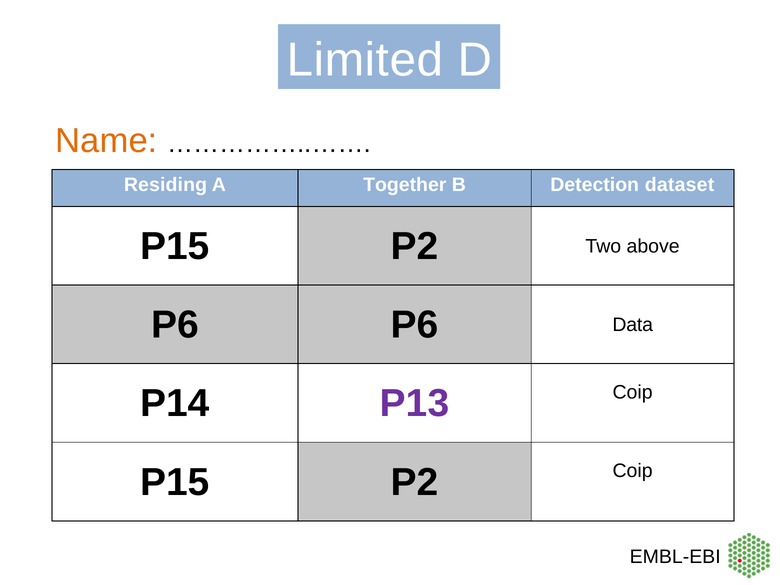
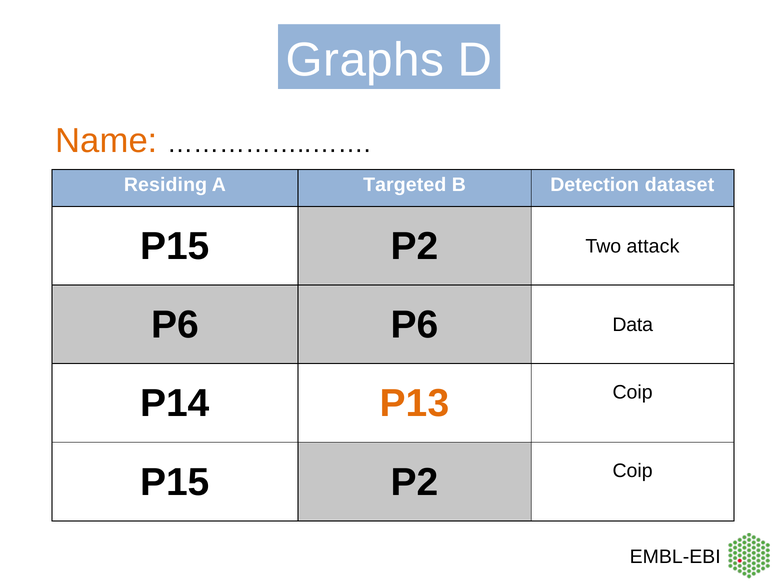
Limited: Limited -> Graphs
Together: Together -> Targeted
above: above -> attack
P13 colour: purple -> orange
